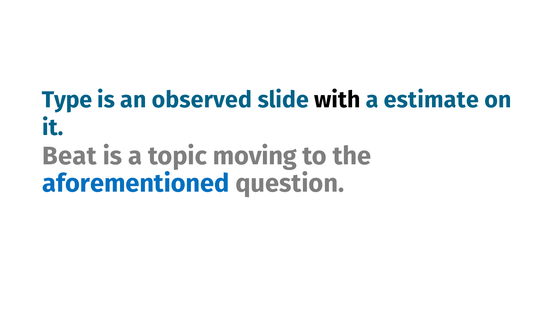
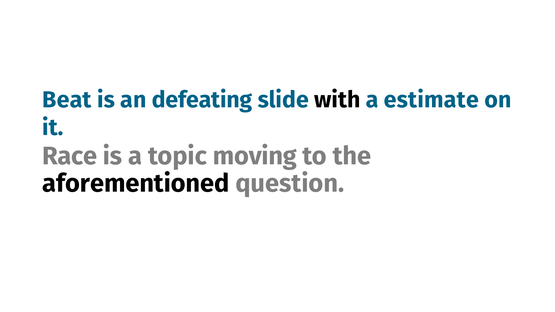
Type: Type -> Beat
observed: observed -> defeating
Beat: Beat -> Race
aforementioned colour: blue -> black
